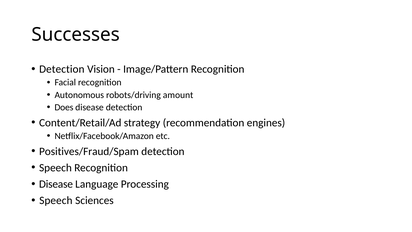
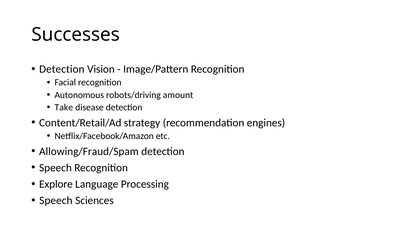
Does: Does -> Take
Positives/Fraud/Spam: Positives/Fraud/Spam -> Allowing/Fraud/Spam
Disease at (56, 184): Disease -> Explore
